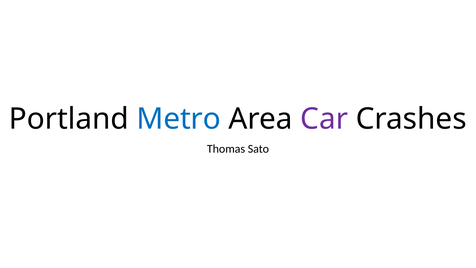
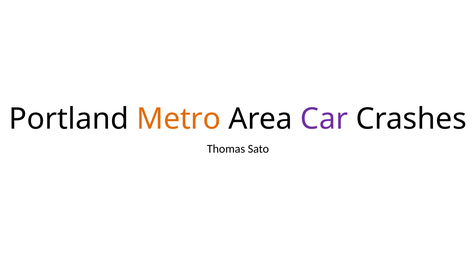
Metro colour: blue -> orange
